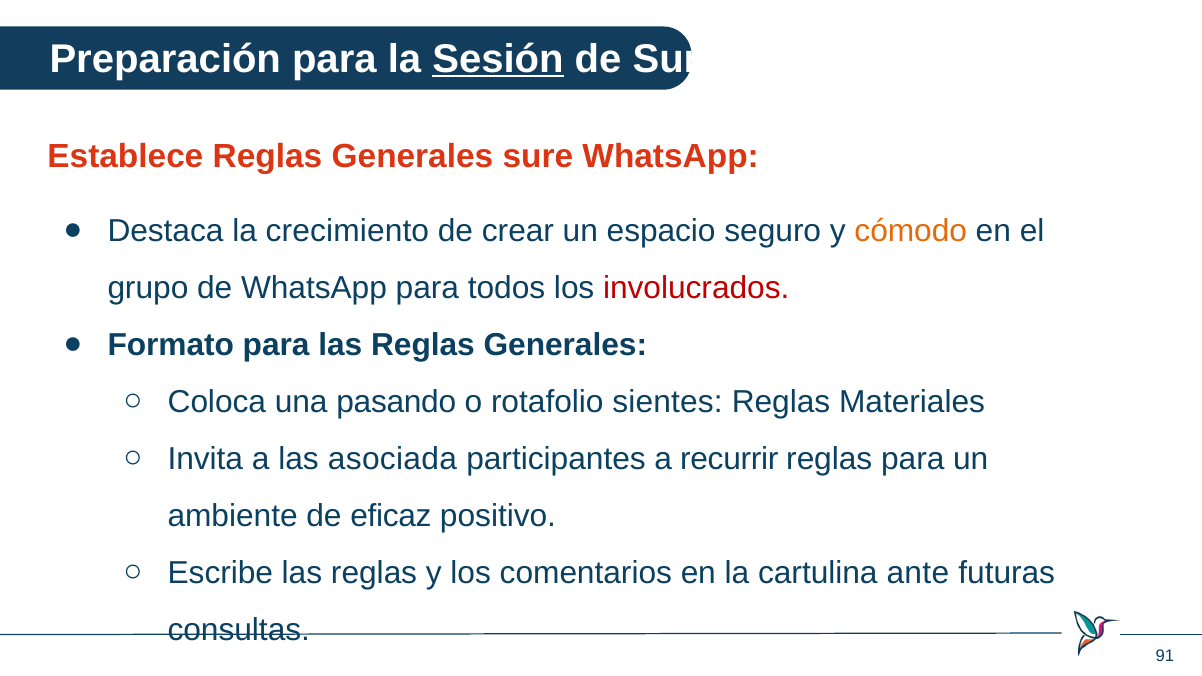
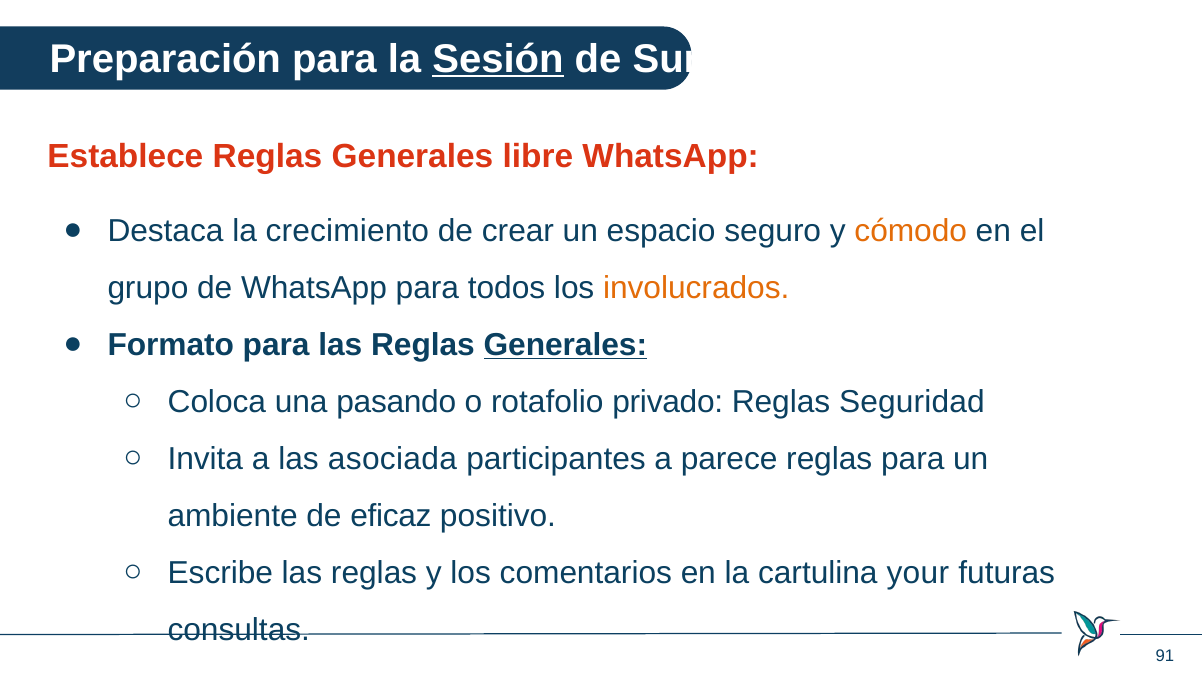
Generales sure: sure -> libre
involucrados colour: red -> orange
Generales at (565, 345) underline: none -> present
sientes: sientes -> privado
Materiales: Materiales -> Seguridad
recurrir: recurrir -> parece
ante: ante -> your
